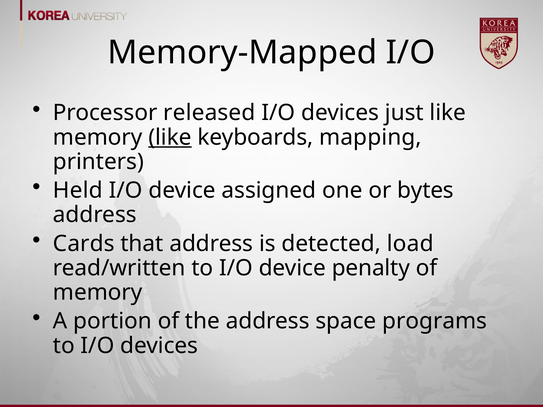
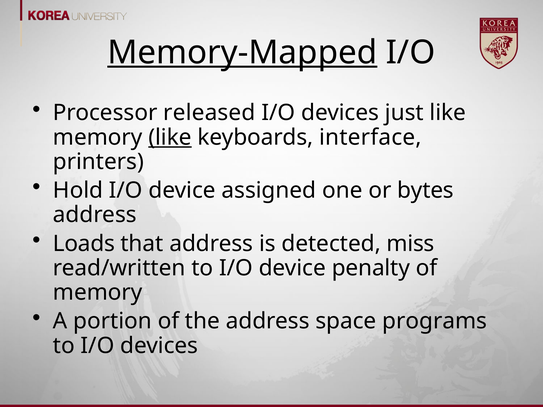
Memory-Mapped underline: none -> present
mapping: mapping -> interface
Held: Held -> Hold
Cards: Cards -> Loads
load: load -> miss
